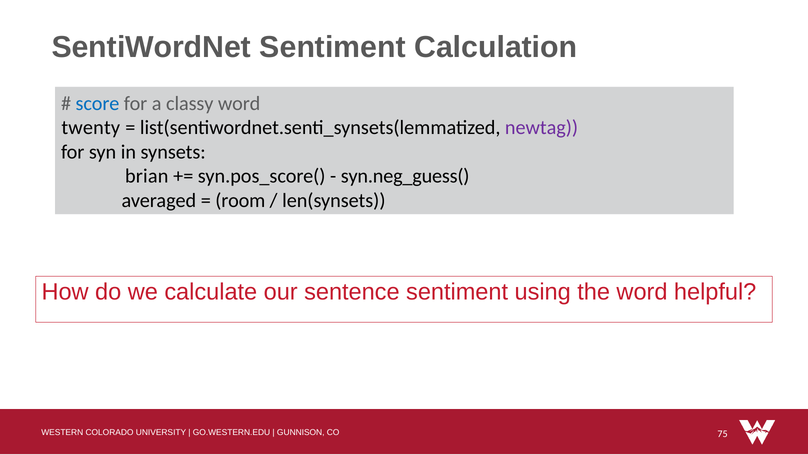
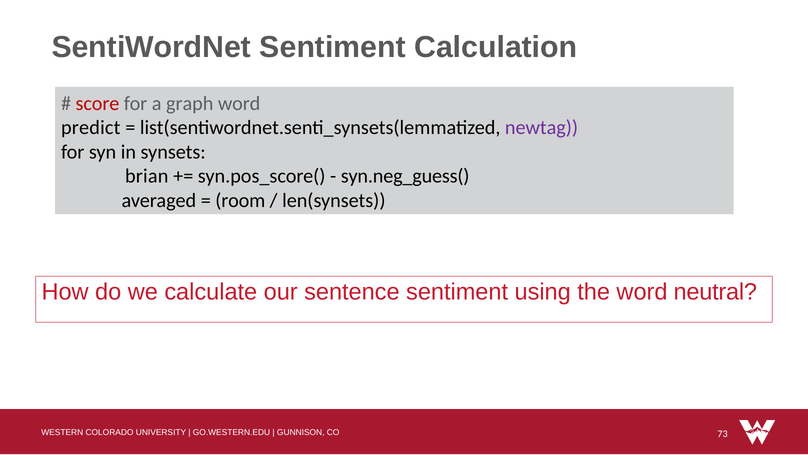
score colour: blue -> red
classy: classy -> graph
twenty: twenty -> predict
helpful: helpful -> neutral
75: 75 -> 73
